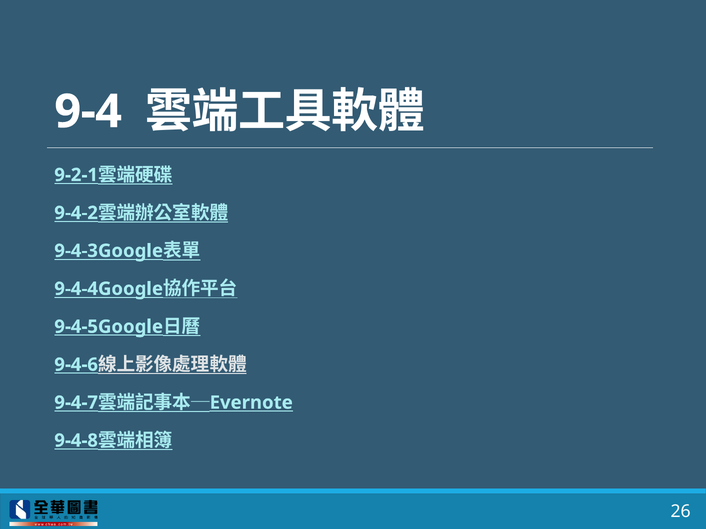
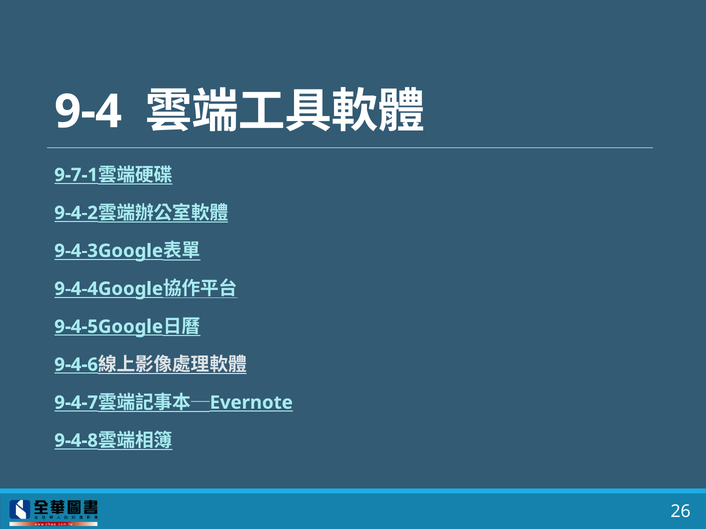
9-2-1: 9-2-1 -> 9-7-1
